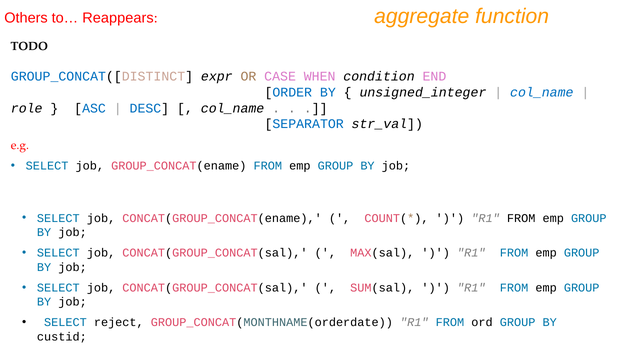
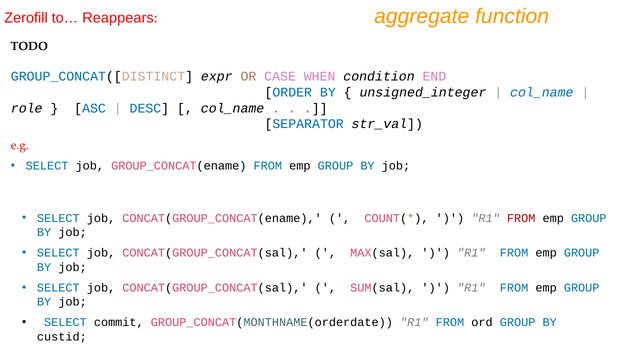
Others: Others -> Zerofill
FROM at (521, 218) colour: black -> red
reject: reject -> commit
